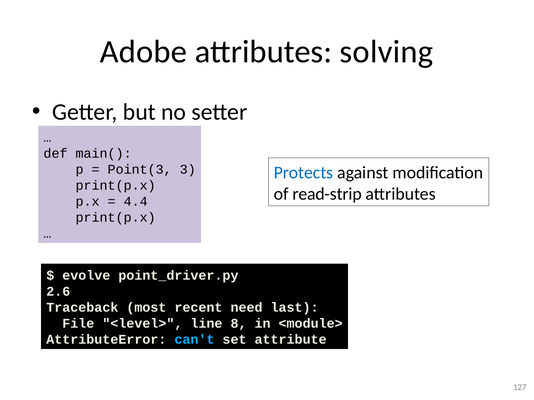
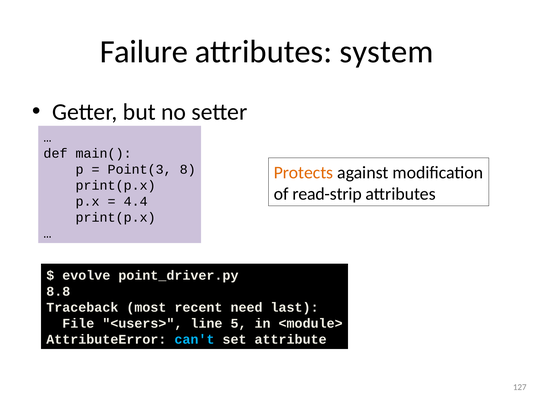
Adobe: Adobe -> Failure
solving: solving -> system
3: 3 -> 8
Protects colour: blue -> orange
2.6: 2.6 -> 8.8
<level>: <level> -> <users>
8: 8 -> 5
